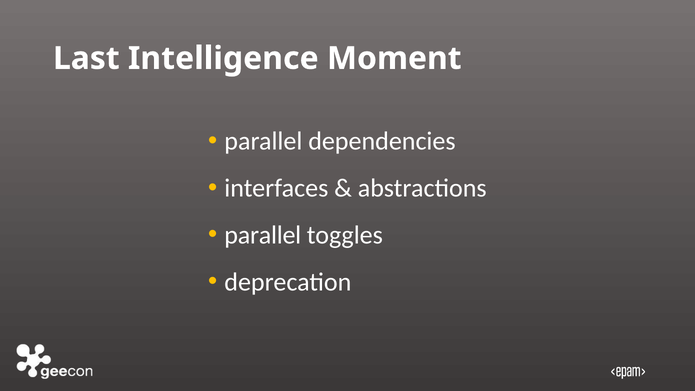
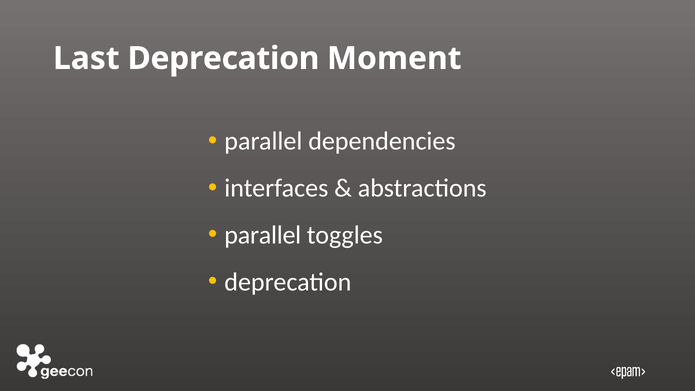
Last Intelligence: Intelligence -> Deprecation
